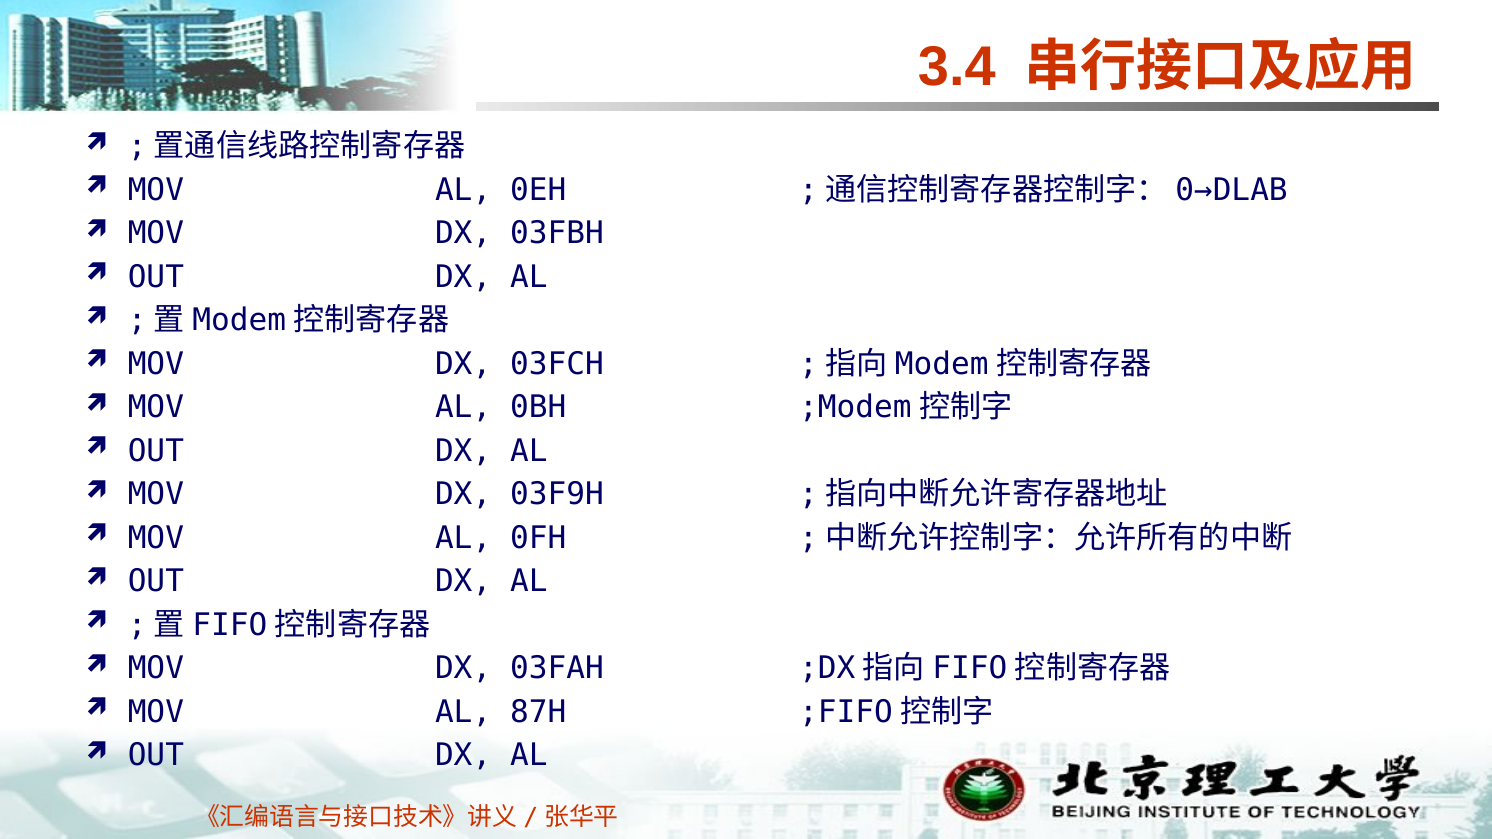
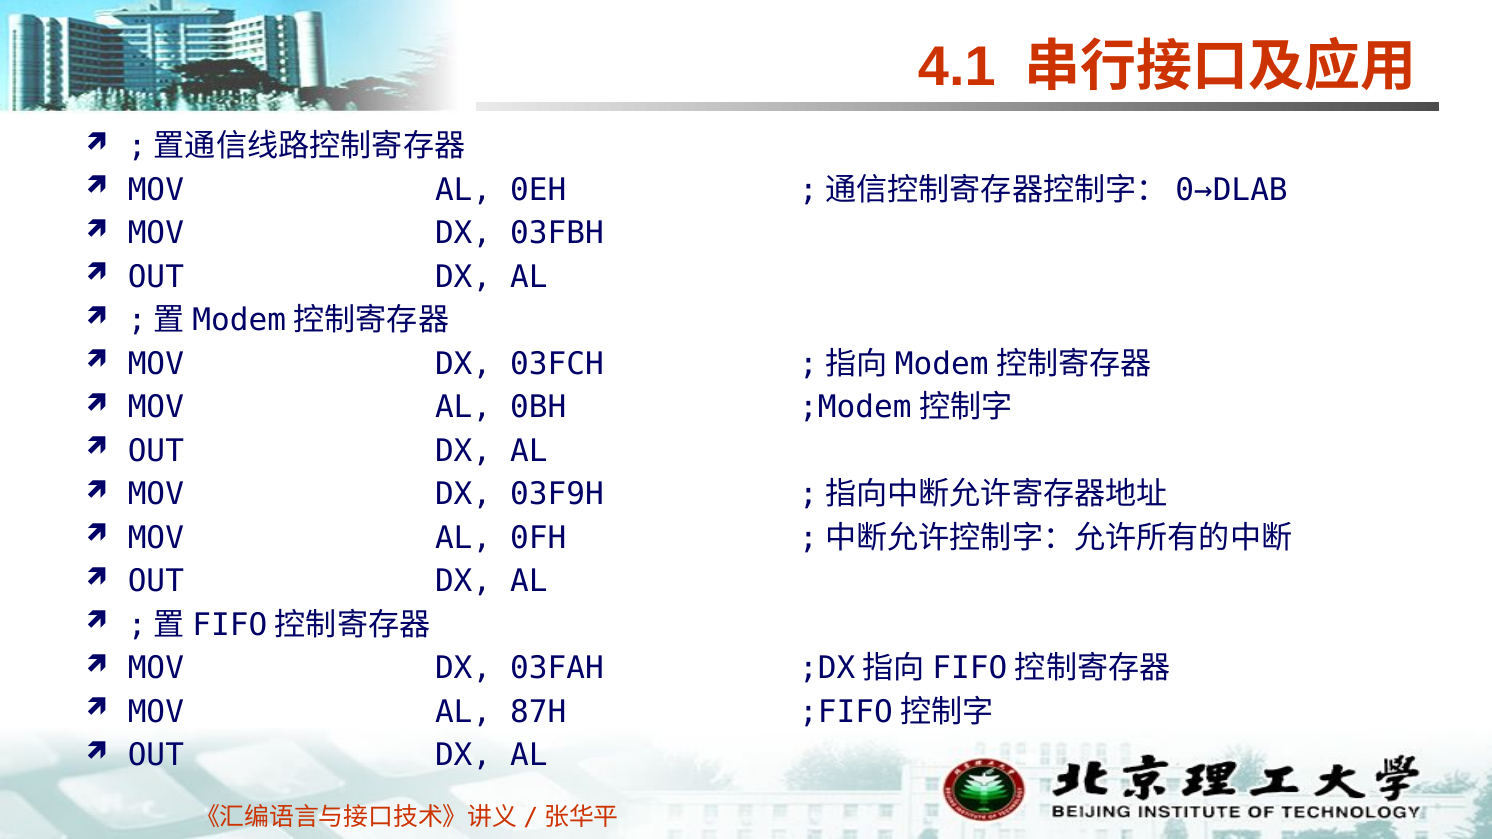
3.4: 3.4 -> 4.1
